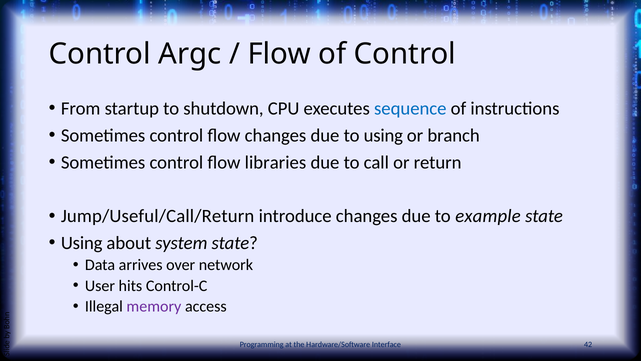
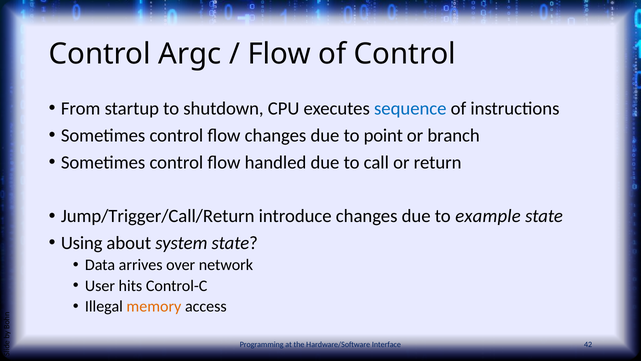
to using: using -> point
libraries: libraries -> handled
Jump/Useful/Call/Return: Jump/Useful/Call/Return -> Jump/Trigger/Call/Return
memory colour: purple -> orange
